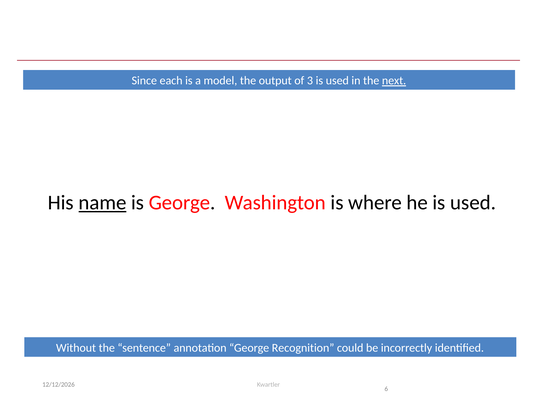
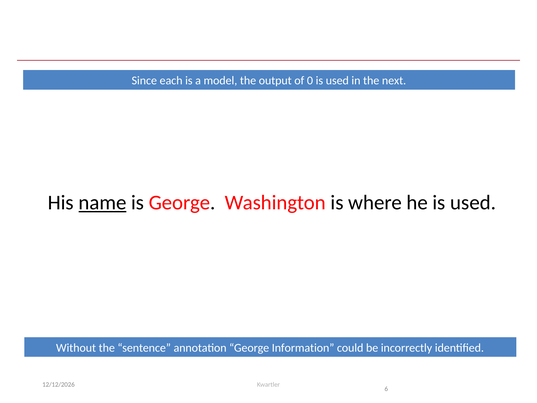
3: 3 -> 0
next underline: present -> none
Recognition: Recognition -> Information
